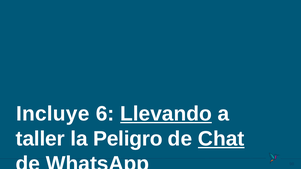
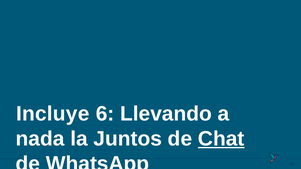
Llevando underline: present -> none
taller: taller -> nada
Peligro: Peligro -> Juntos
